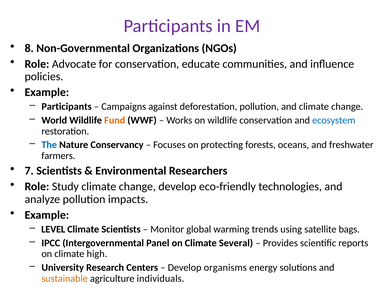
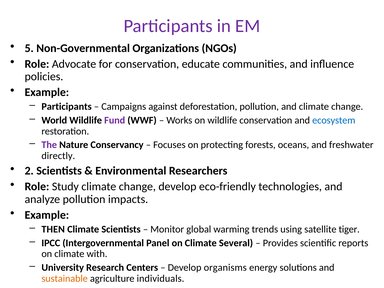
8: 8 -> 5
Fund colour: orange -> purple
The colour: blue -> purple
farmers: farmers -> directly
7: 7 -> 2
LEVEL: LEVEL -> THEN
bags: bags -> tiger
high: high -> with
